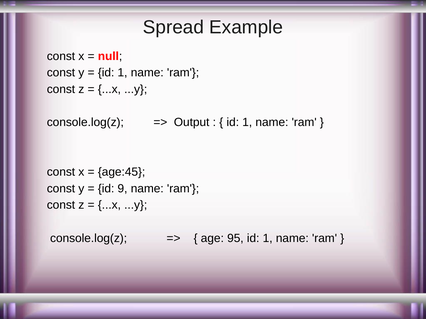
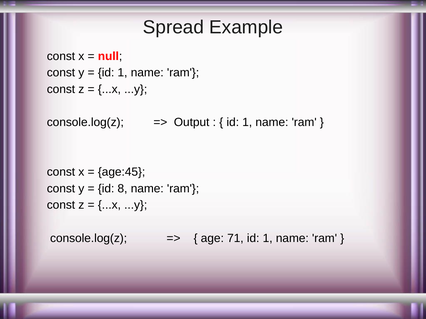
9: 9 -> 8
95: 95 -> 71
